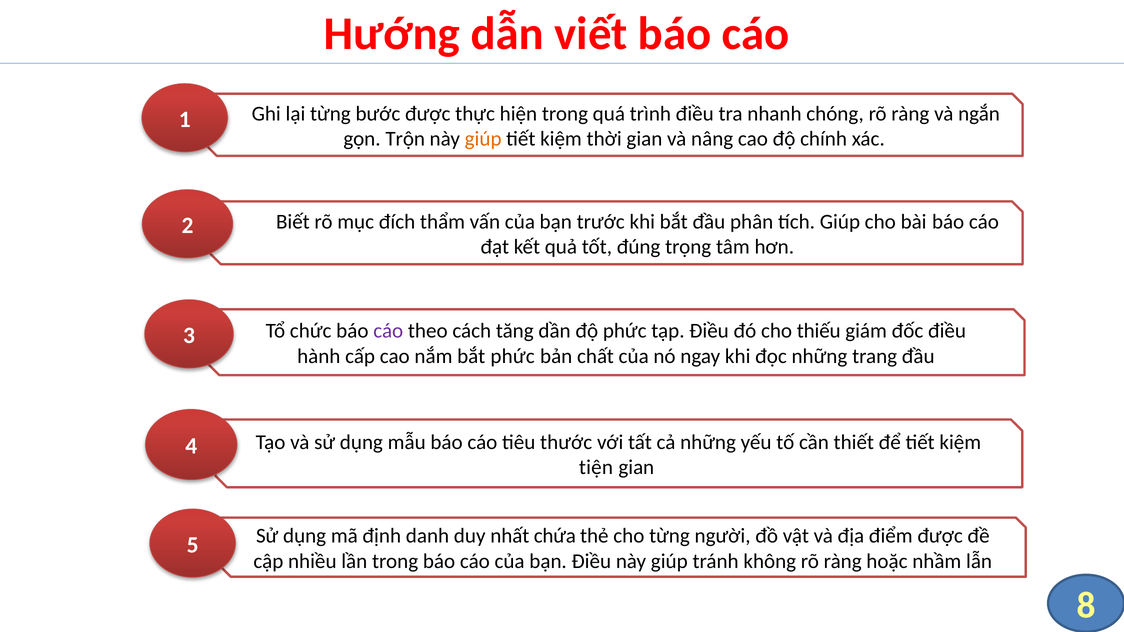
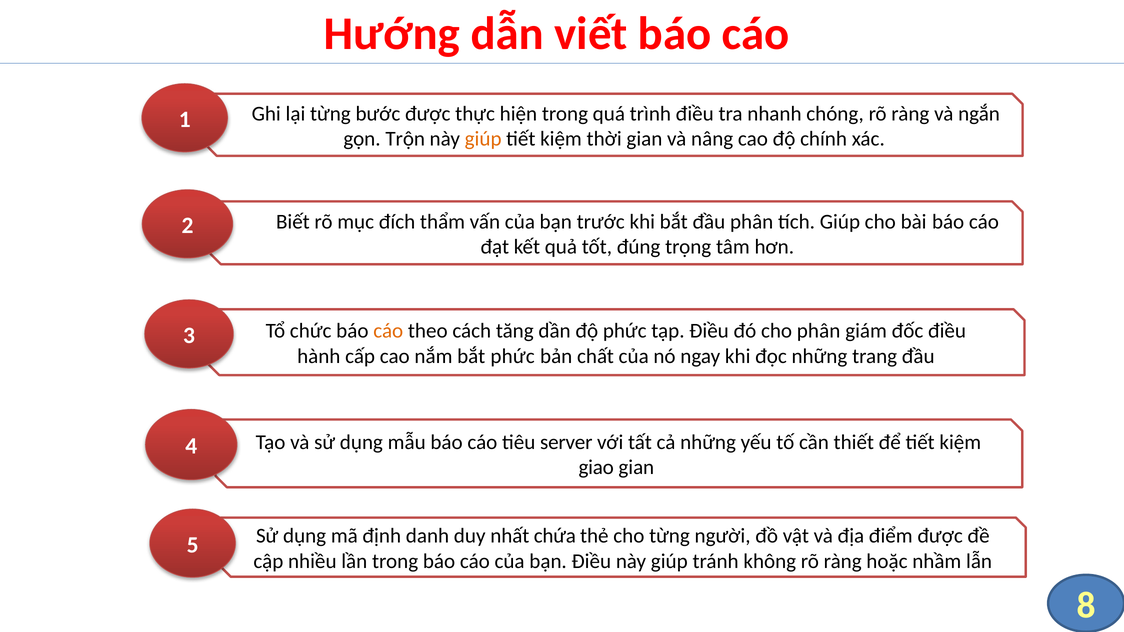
cáo at (388, 331) colour: purple -> orange
cho thiếu: thiếu -> phân
thước: thước -> server
tiện: tiện -> giao
